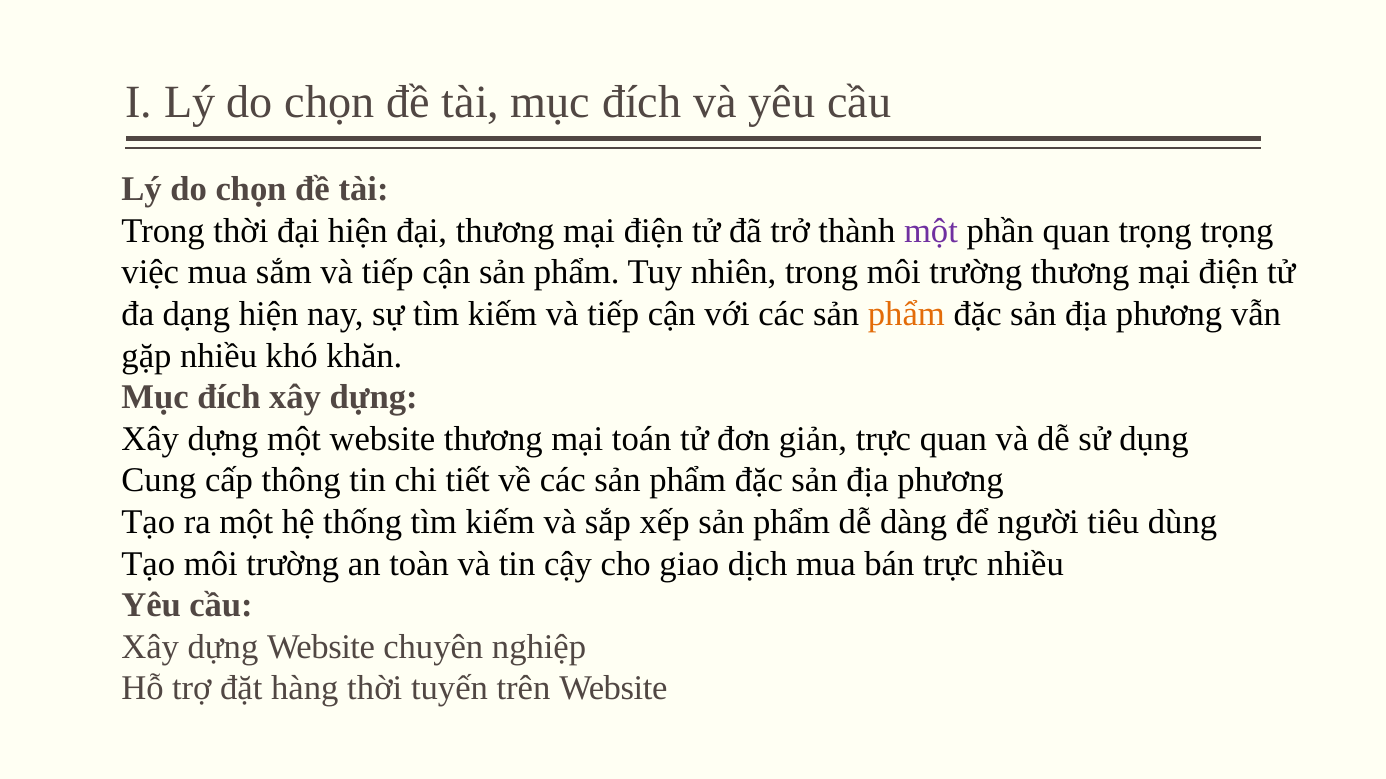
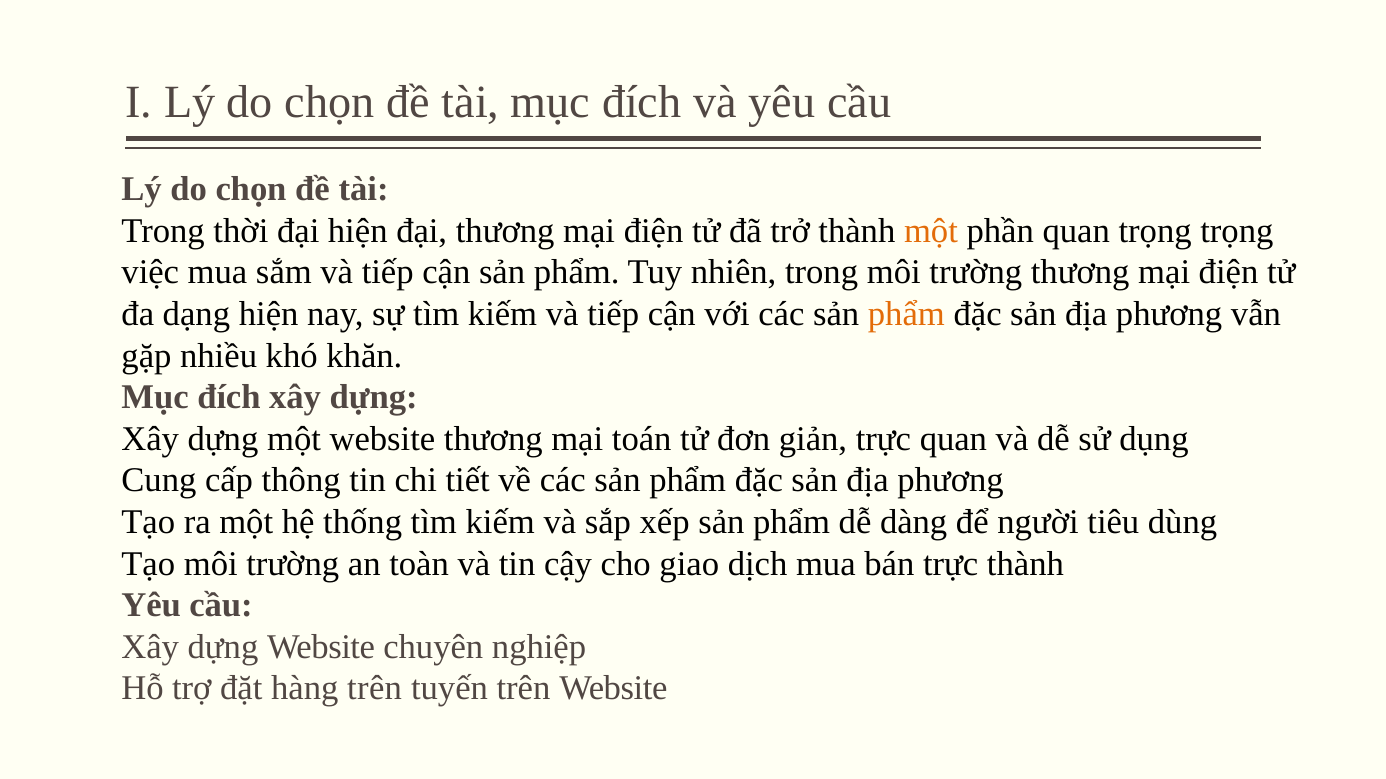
một at (931, 231) colour: purple -> orange
trực nhiều: nhiều -> thành
hàng thời: thời -> trên
